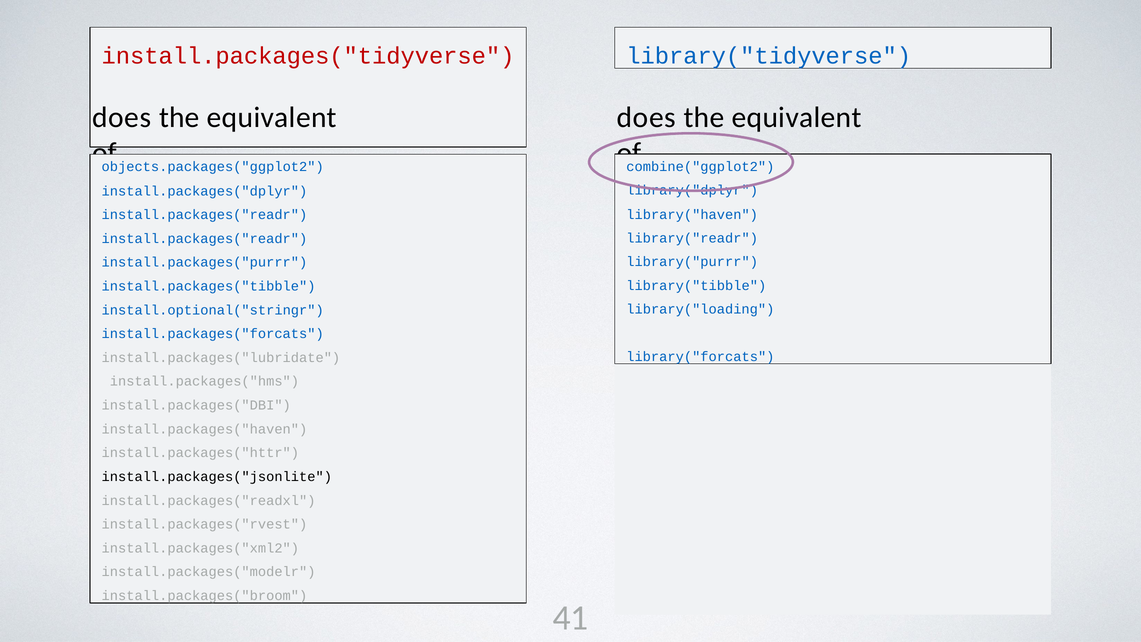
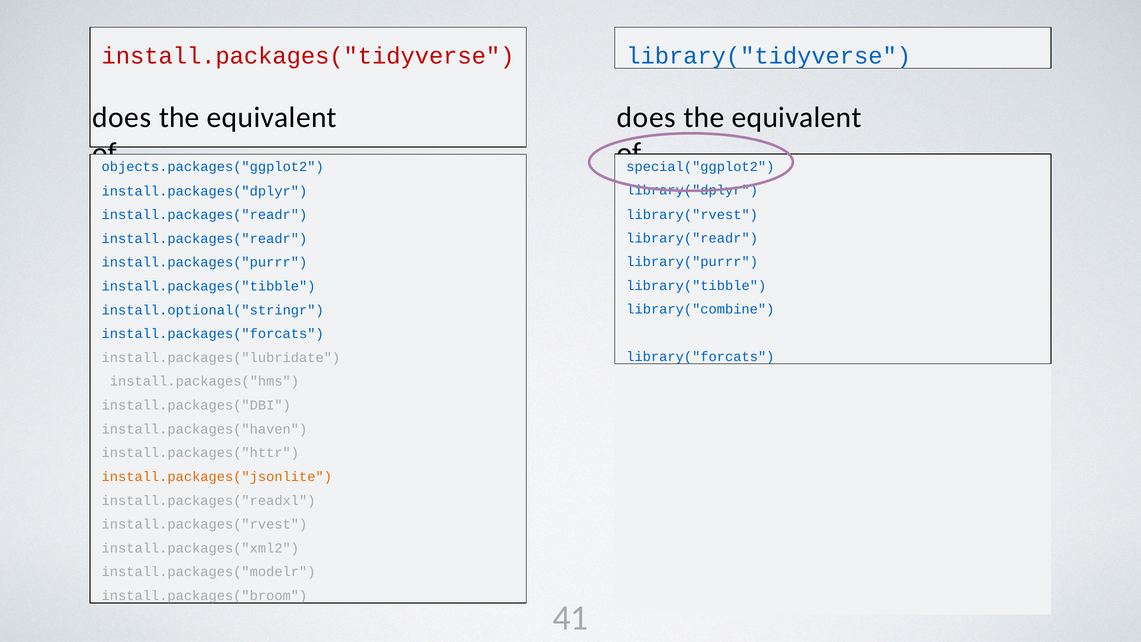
combine("ggplot2: combine("ggplot2 -> special("ggplot2
library("haven: library("haven -> library("rvest
library("loading: library("loading -> library("combine
install.packages("jsonlite colour: black -> orange
